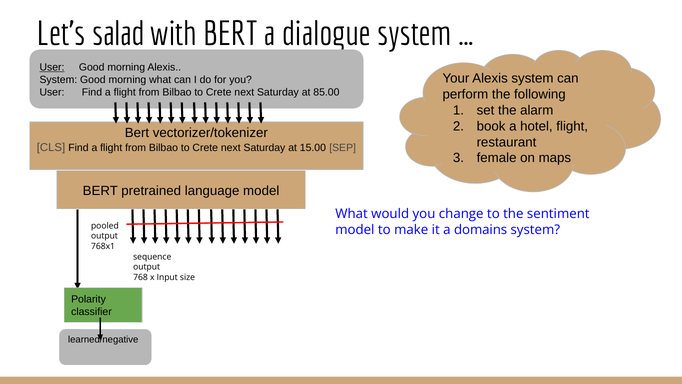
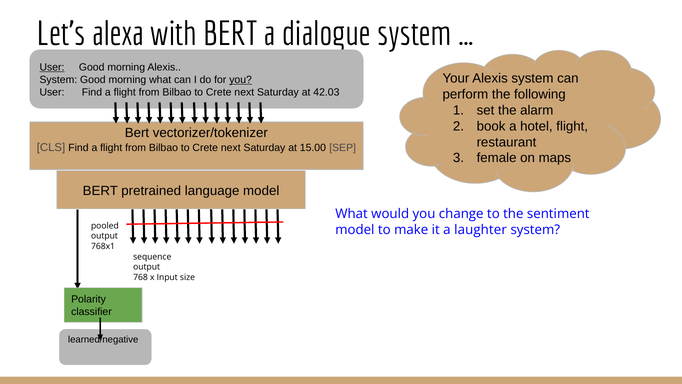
salad: salad -> alexa
you at (241, 80) underline: none -> present
85.00: 85.00 -> 42.03
domains: domains -> laughter
